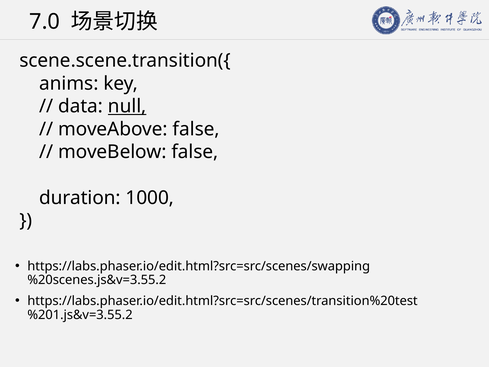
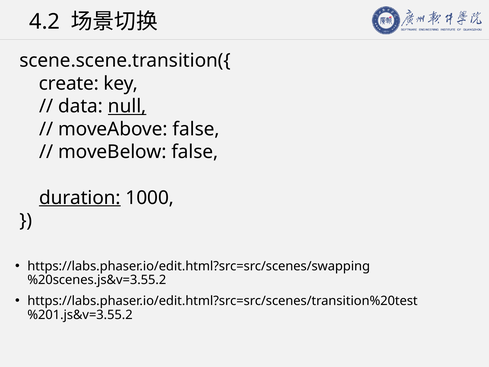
7.0: 7.0 -> 4.2
anims: anims -> create
duration underline: none -> present
